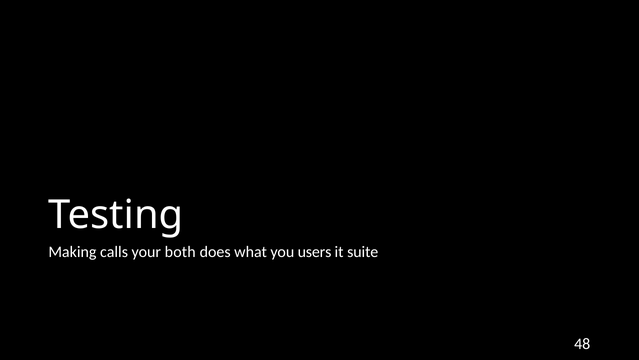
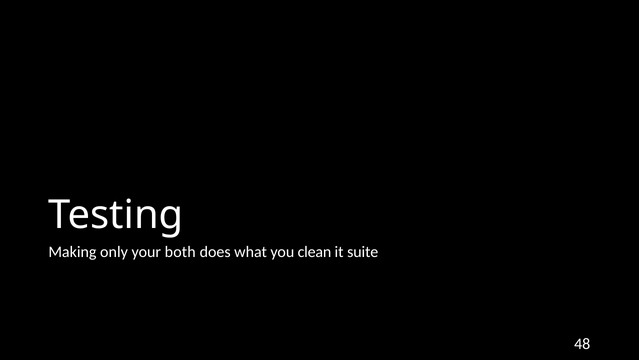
calls: calls -> only
users: users -> clean
